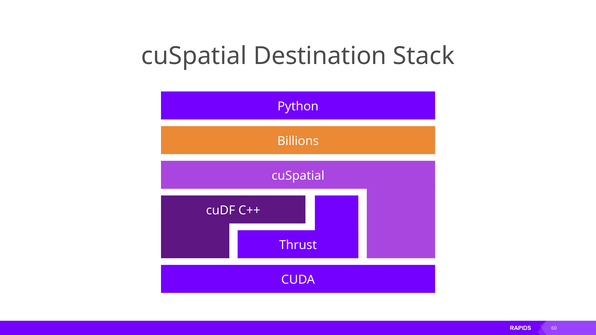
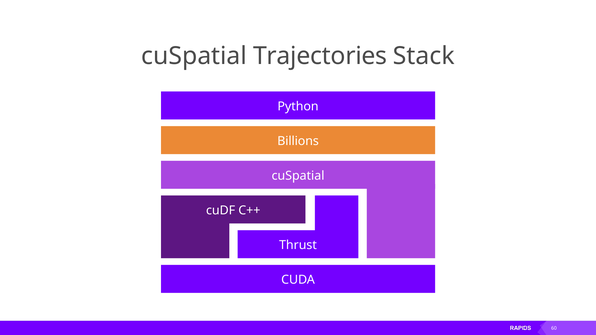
Destination: Destination -> Trajectories
